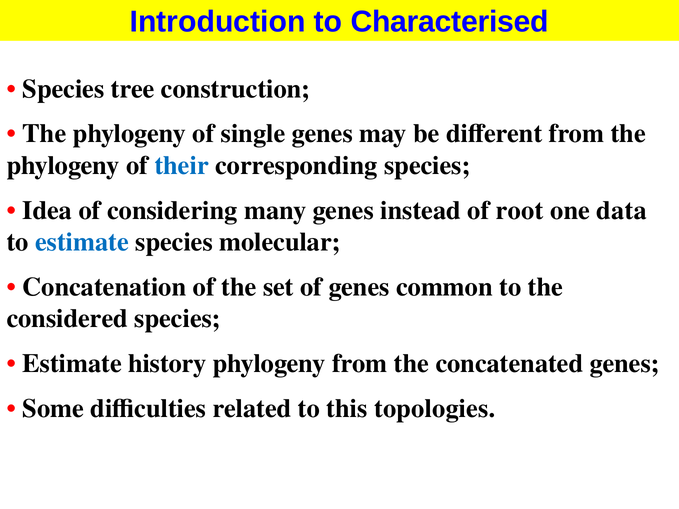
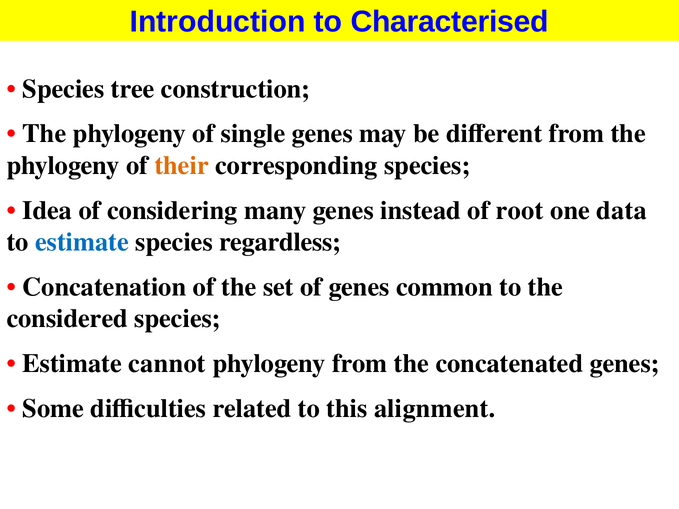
their colour: blue -> orange
molecular: molecular -> regardless
history: history -> cannot
topologies: topologies -> alignment
